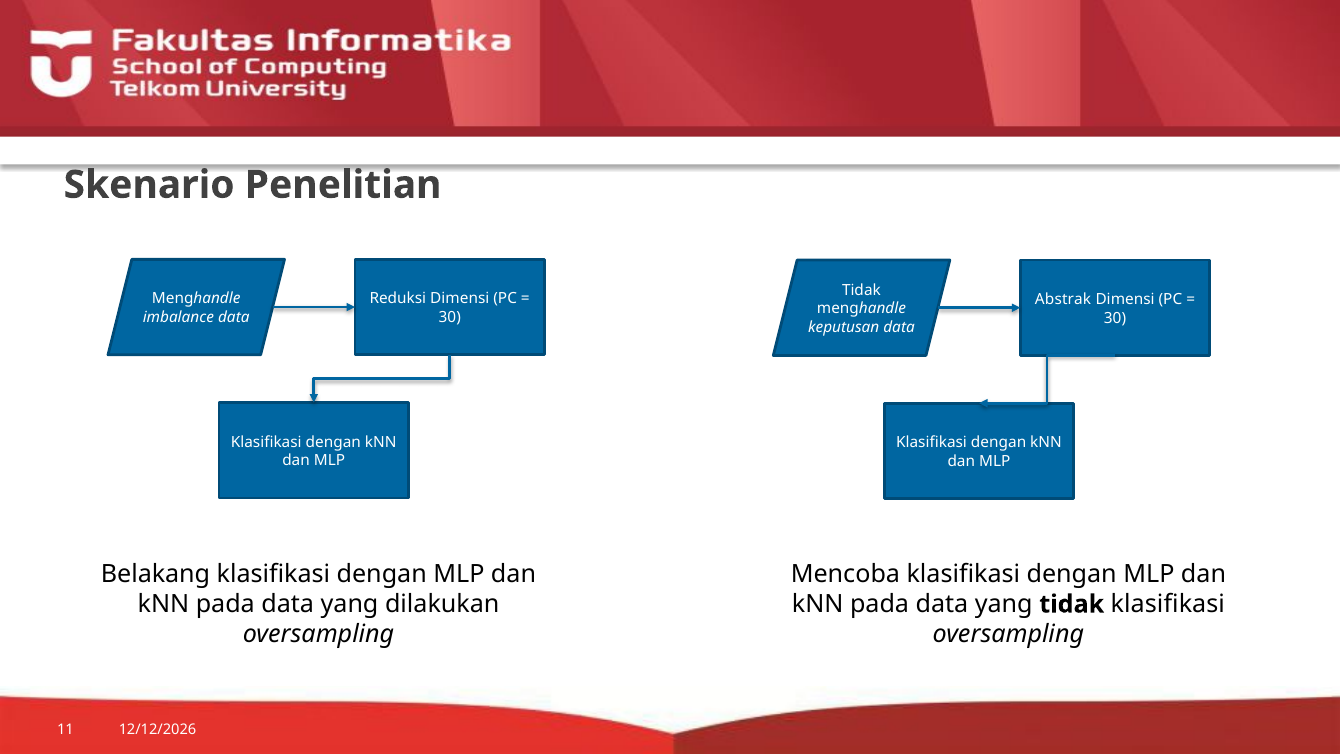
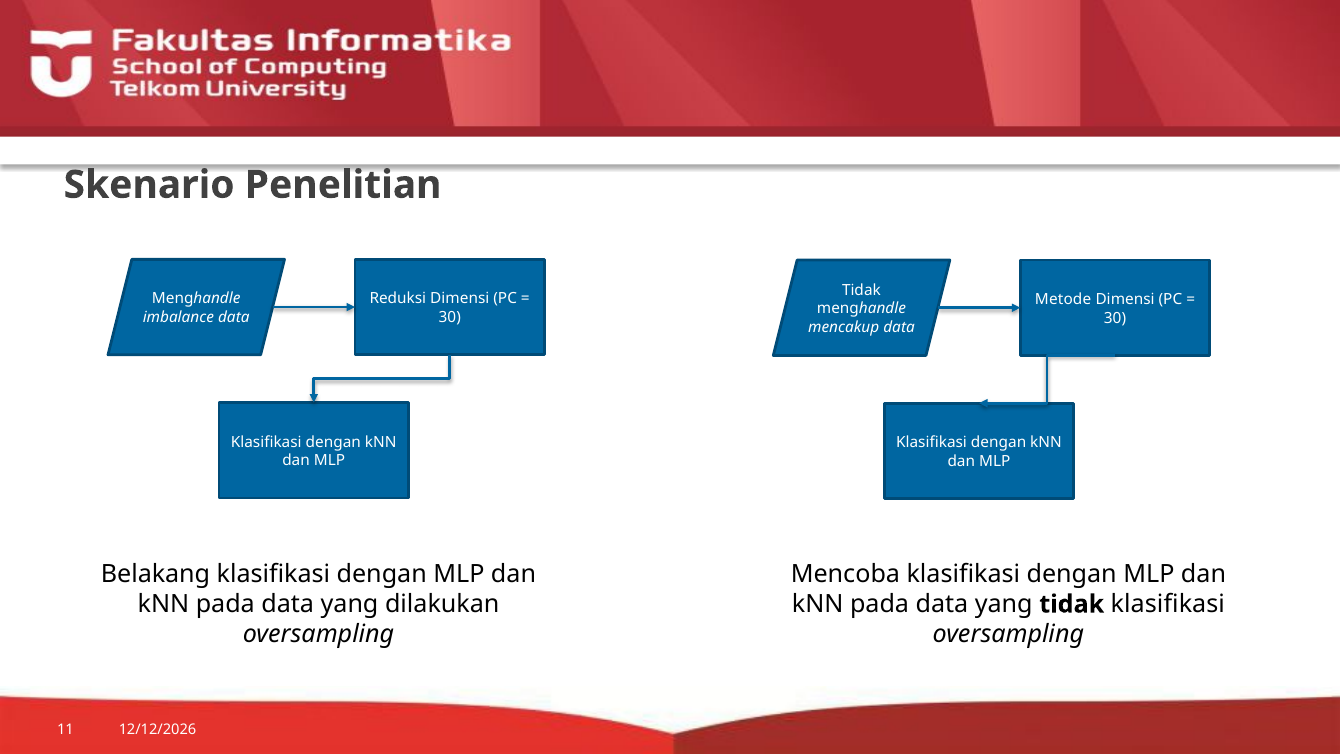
Abstrak: Abstrak -> Metode
keputusan: keputusan -> mencakup
